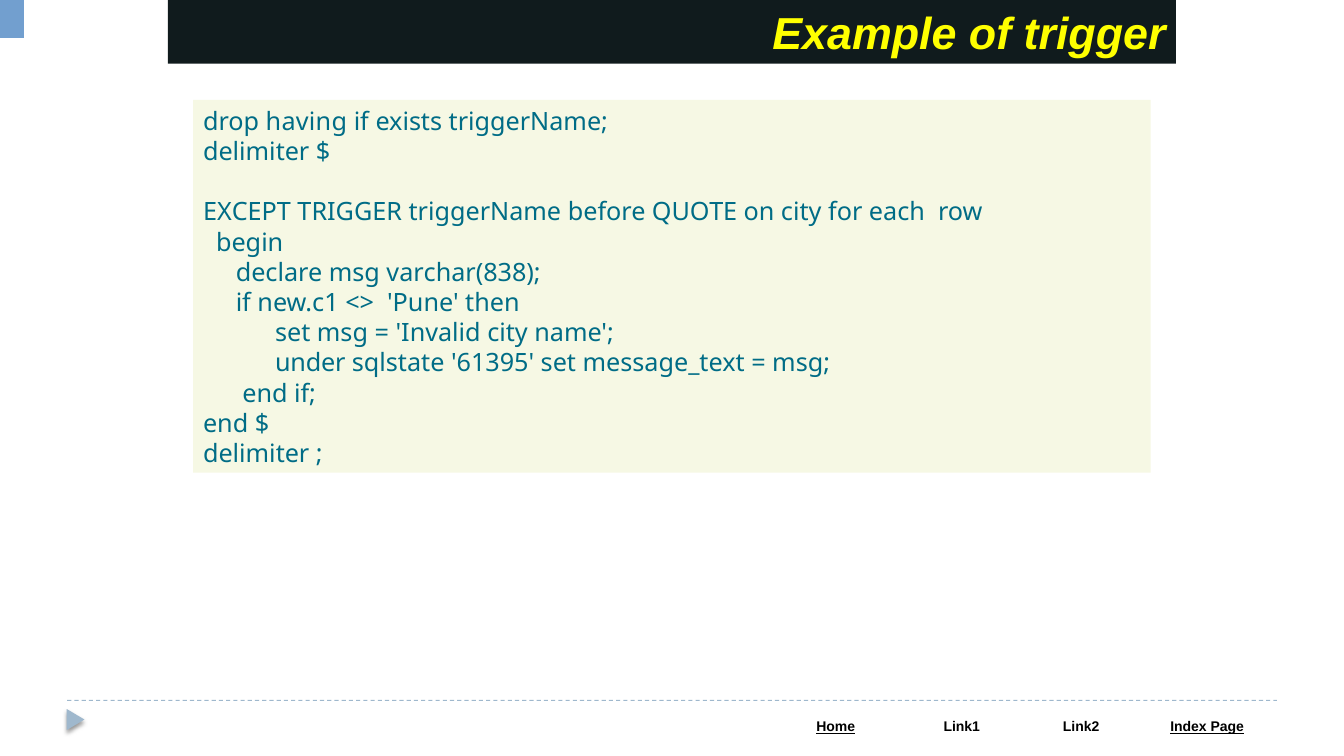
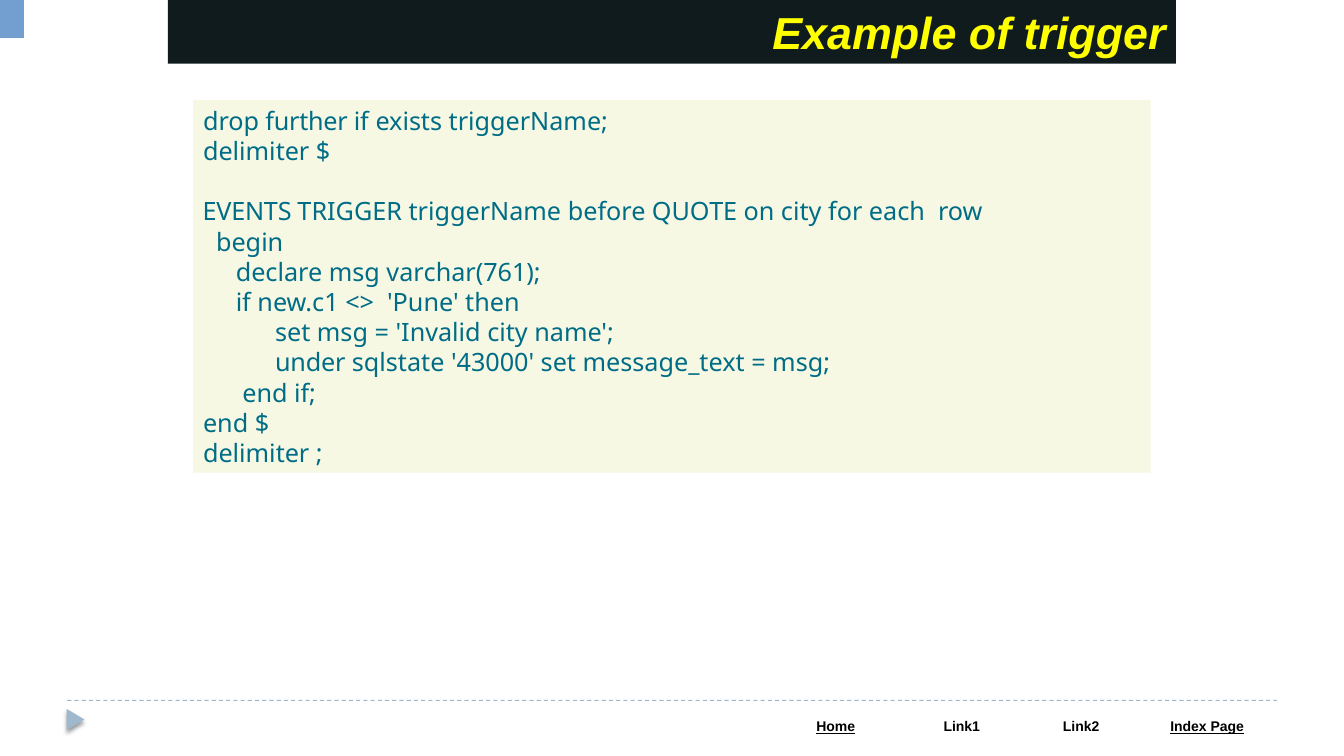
having: having -> further
EXCEPT: EXCEPT -> EVENTS
varchar(838: varchar(838 -> varchar(761
61395: 61395 -> 43000
